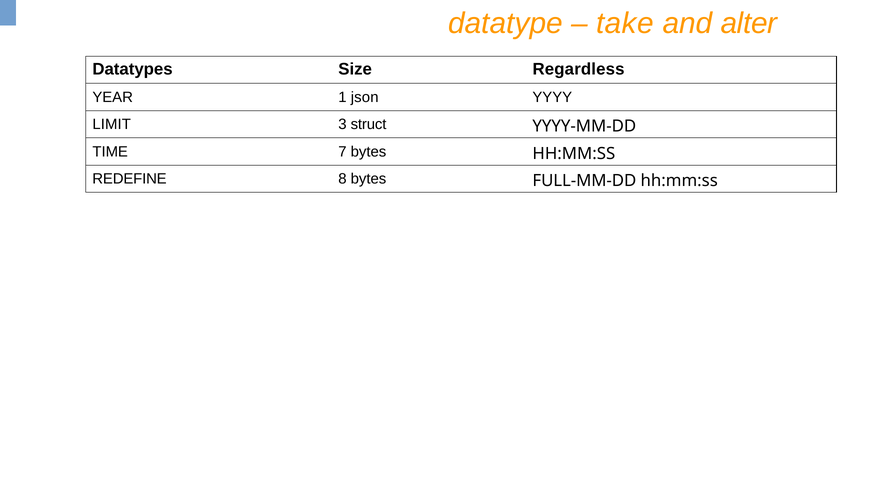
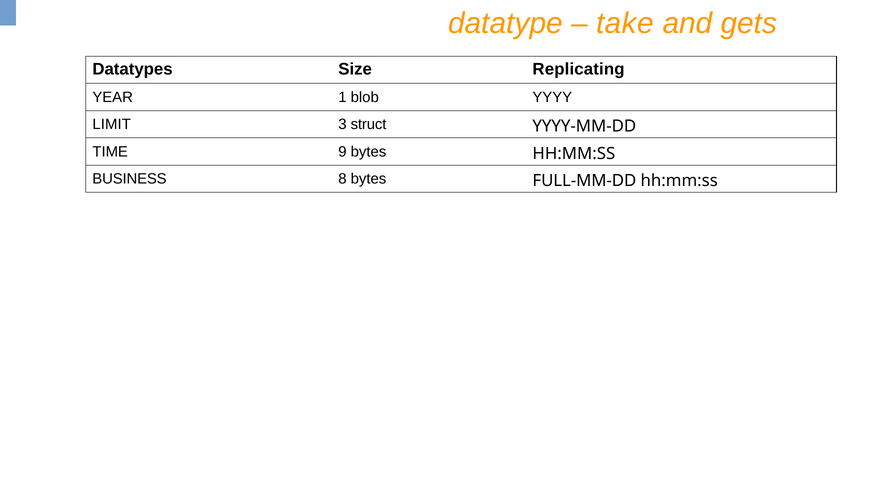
alter: alter -> gets
Regardless: Regardless -> Replicating
json: json -> blob
7: 7 -> 9
REDEFINE: REDEFINE -> BUSINESS
